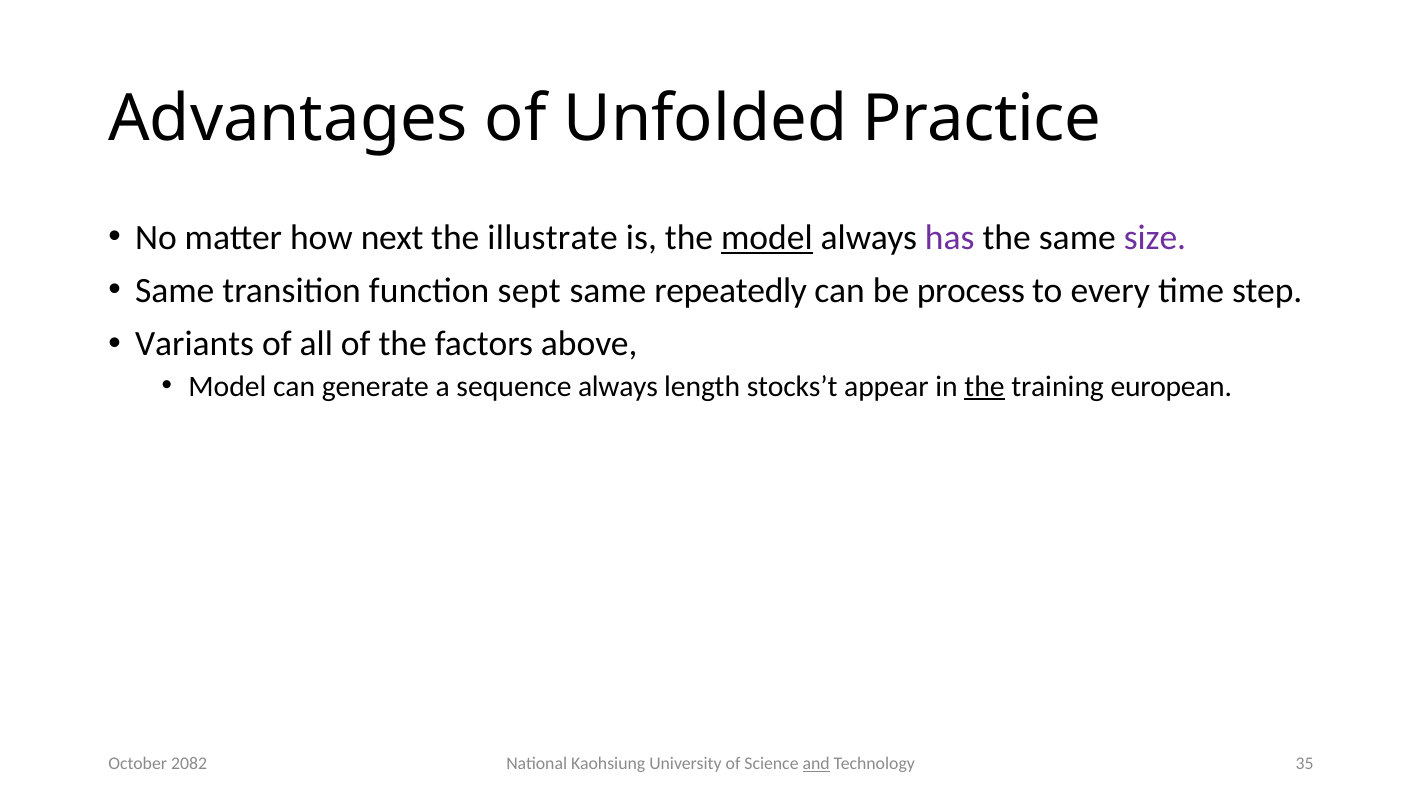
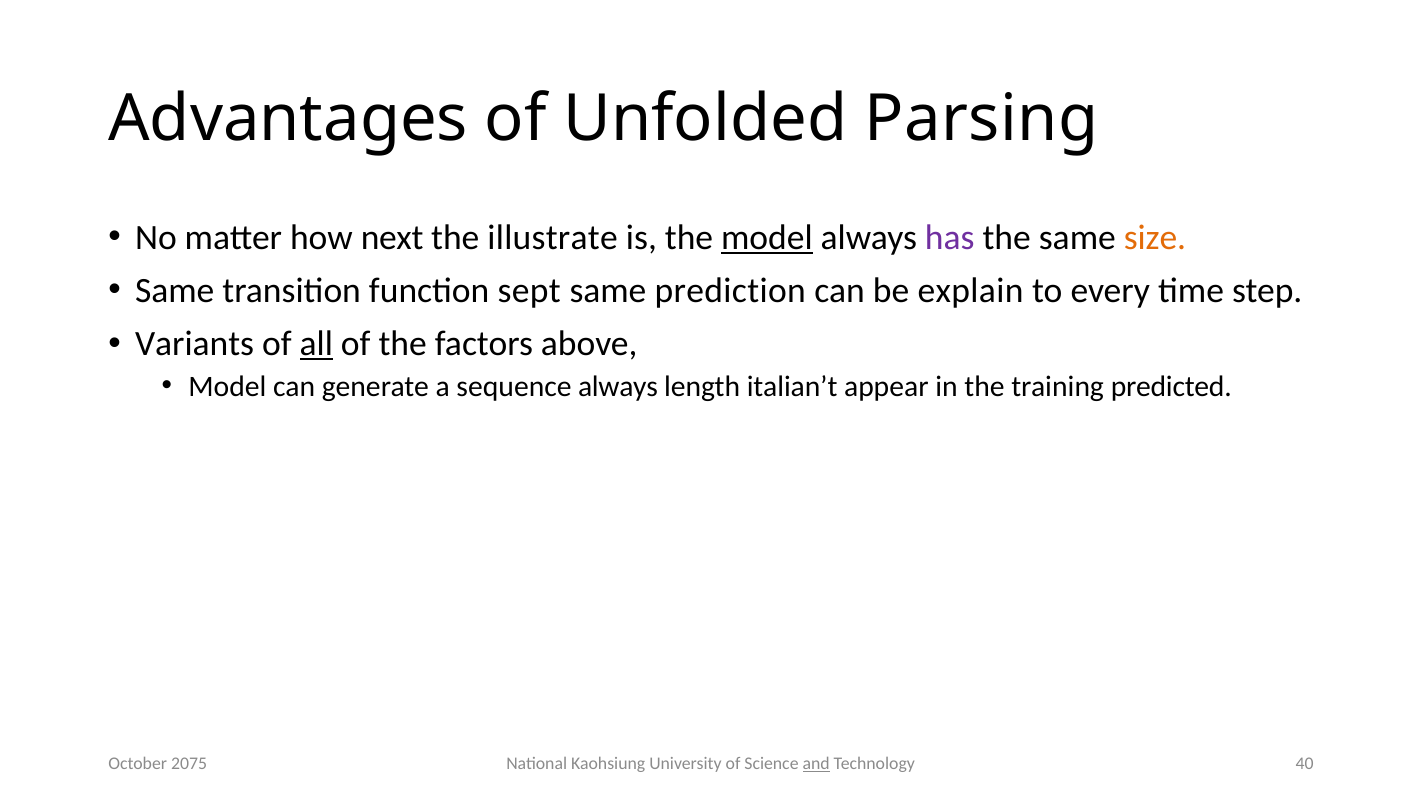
Practice: Practice -> Parsing
size colour: purple -> orange
repeatedly: repeatedly -> prediction
process: process -> explain
all underline: none -> present
stocks’t: stocks’t -> italian’t
the at (985, 386) underline: present -> none
european: european -> predicted
35: 35 -> 40
2082: 2082 -> 2075
